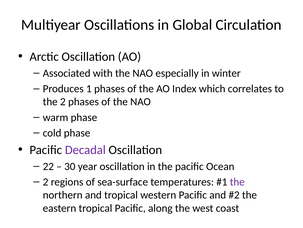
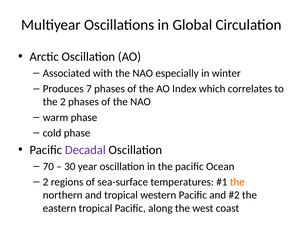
1: 1 -> 7
22: 22 -> 70
the at (237, 181) colour: purple -> orange
